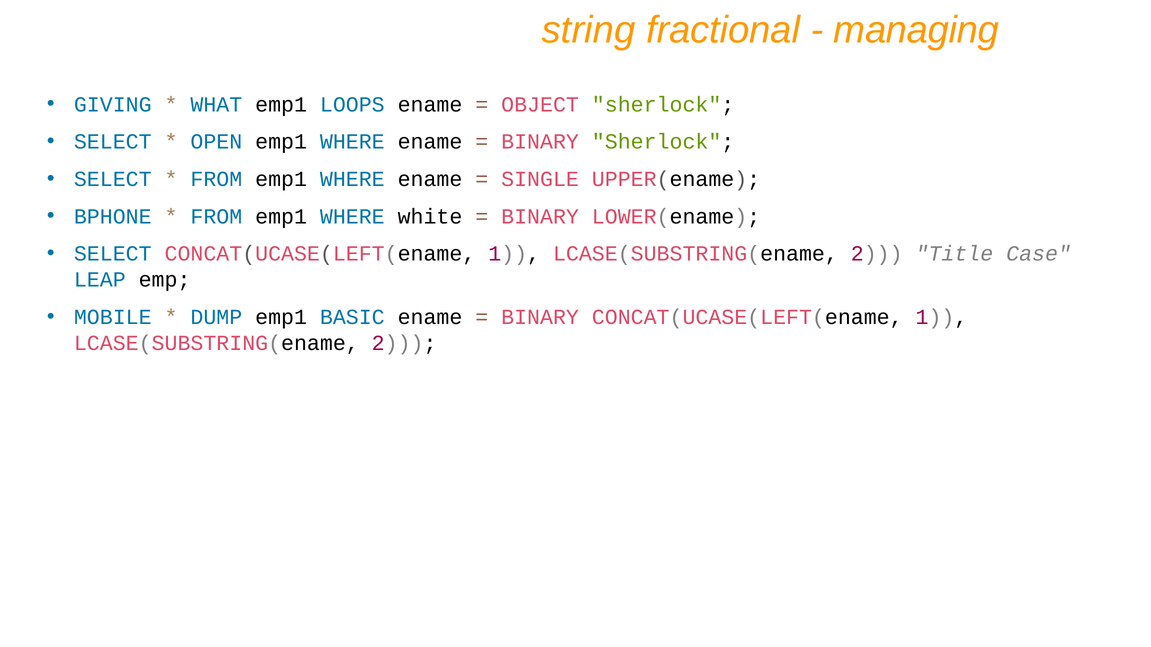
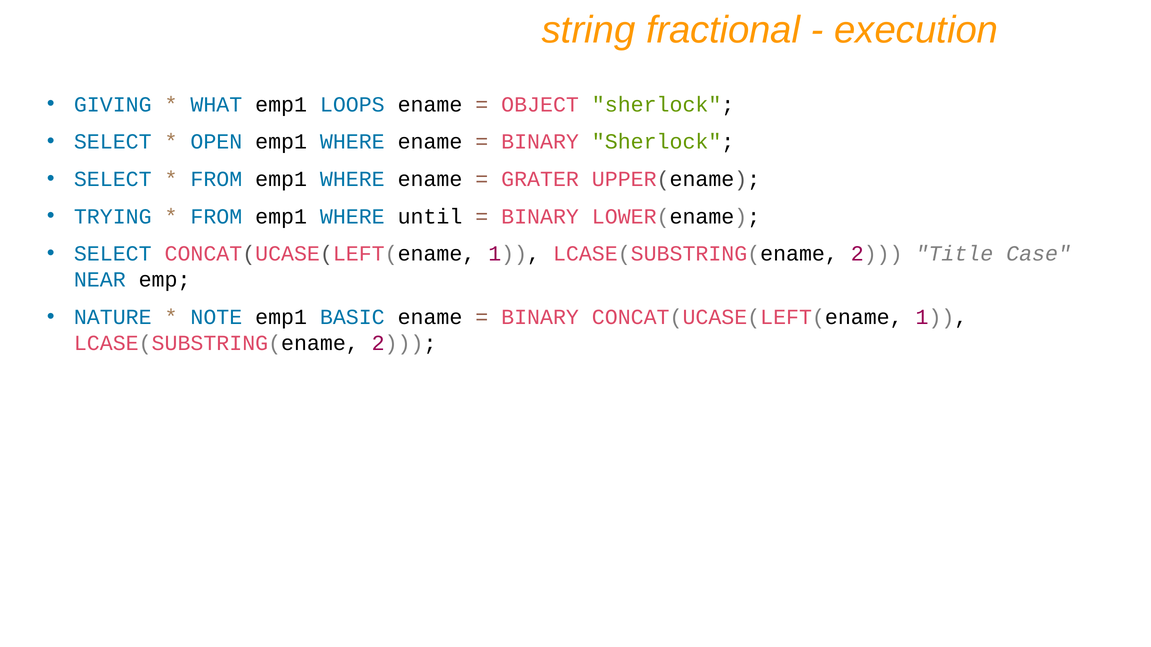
managing: managing -> execution
SINGLE: SINGLE -> GRATER
BPHONE: BPHONE -> TRYING
white: white -> until
LEAP: LEAP -> NEAR
MOBILE: MOBILE -> NATURE
DUMP: DUMP -> NOTE
